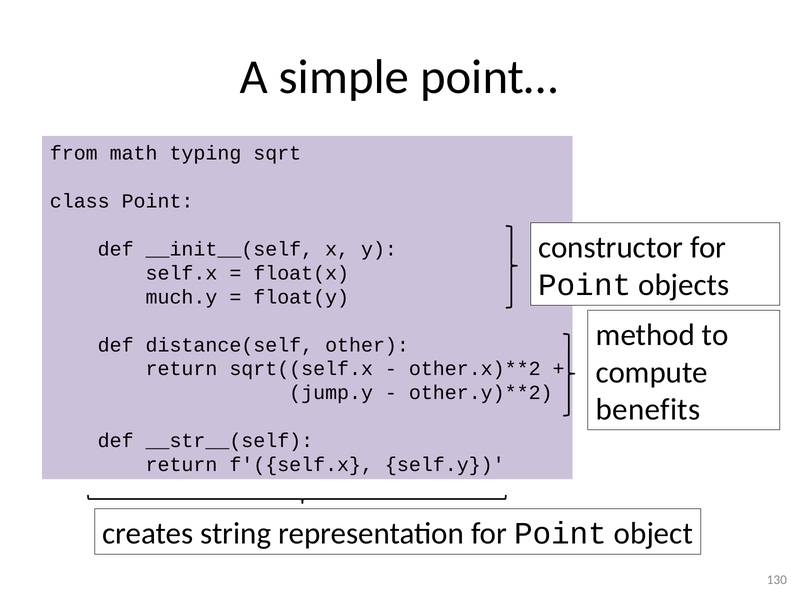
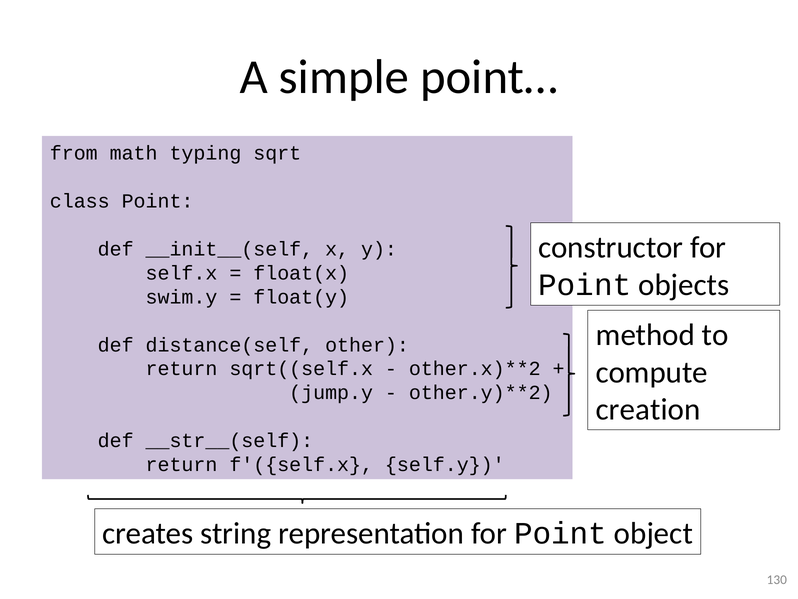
much.y: much.y -> swim.y
benefits: benefits -> creation
